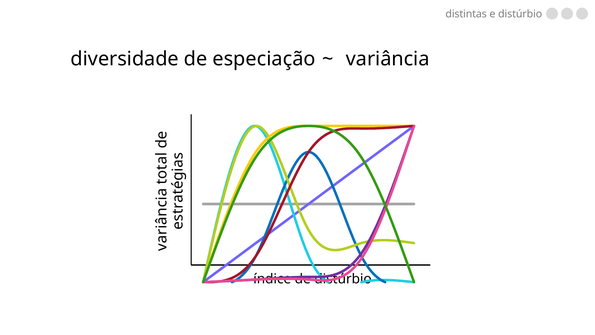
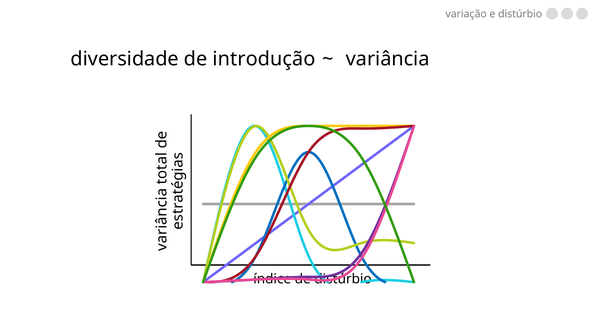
distintas: distintas -> variação
especiação: especiação -> introdução
